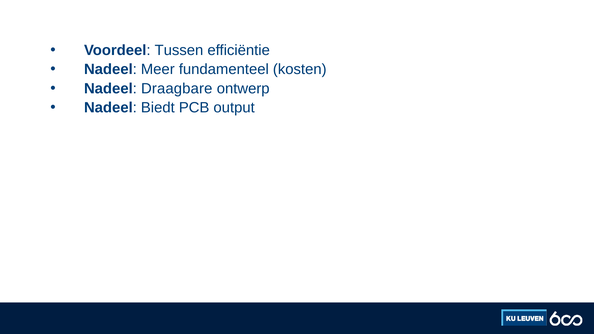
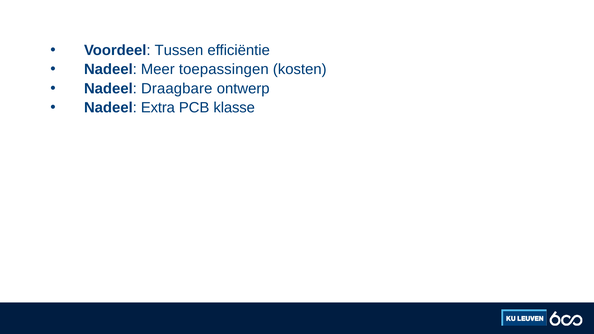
fundamenteel: fundamenteel -> toepassingen
Biedt: Biedt -> Extra
output: output -> klasse
